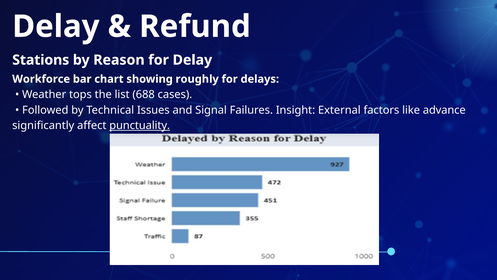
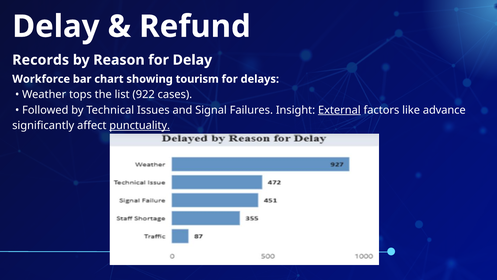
Stations: Stations -> Records
roughly: roughly -> tourism
688: 688 -> 922
External underline: none -> present
